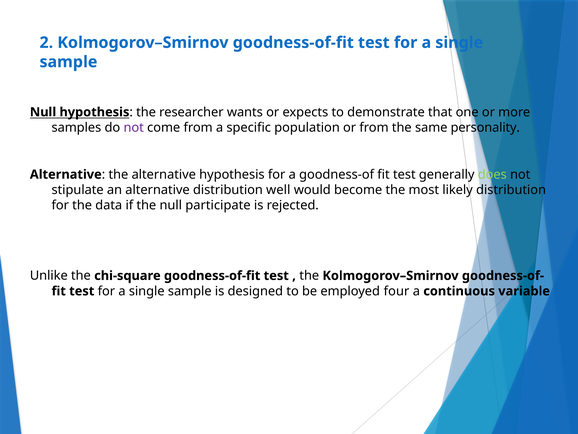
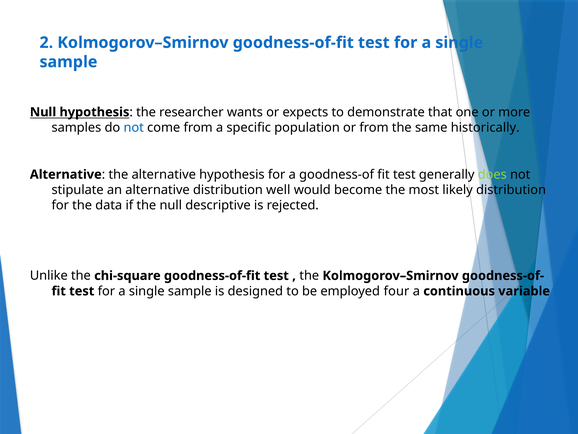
not at (134, 127) colour: purple -> blue
personality: personality -> historically
participate: participate -> descriptive
